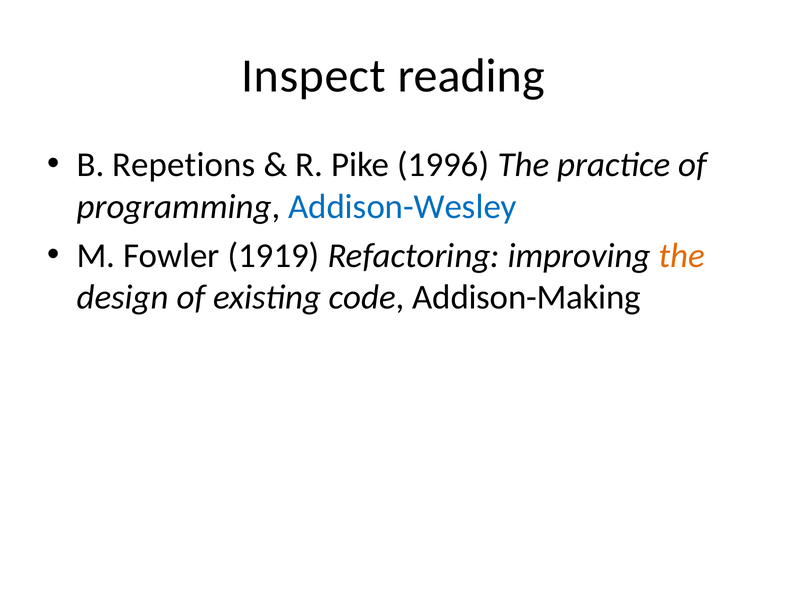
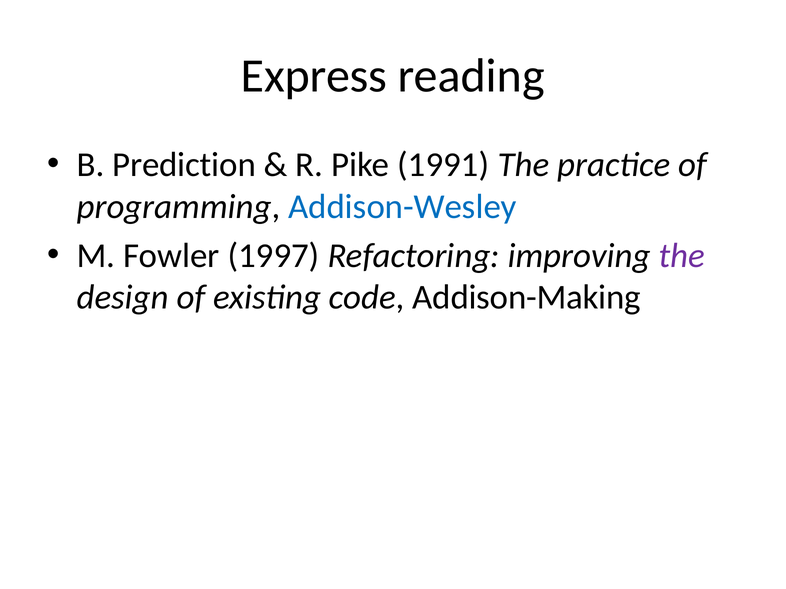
Inspect: Inspect -> Express
Repetions: Repetions -> Prediction
1996: 1996 -> 1991
1919: 1919 -> 1997
the at (682, 256) colour: orange -> purple
